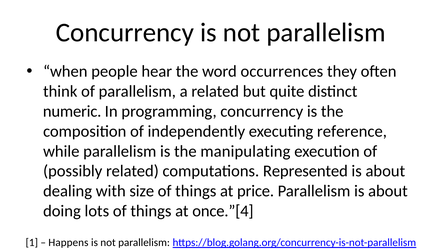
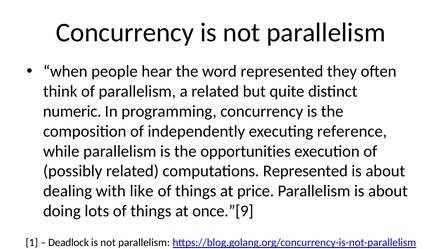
word occurrences: occurrences -> represented
manipulating: manipulating -> opportunities
size: size -> like
once.”[4: once.”[4 -> once.”[9
Happens: Happens -> Deadlock
